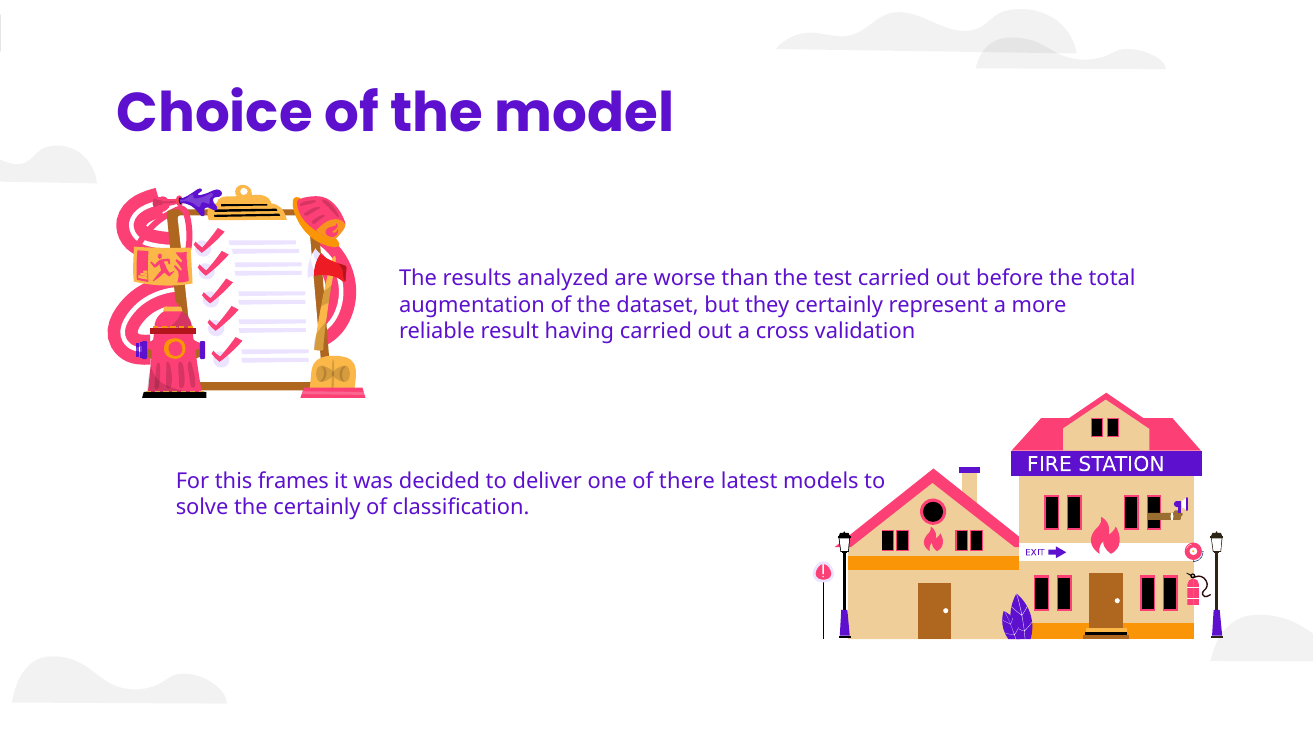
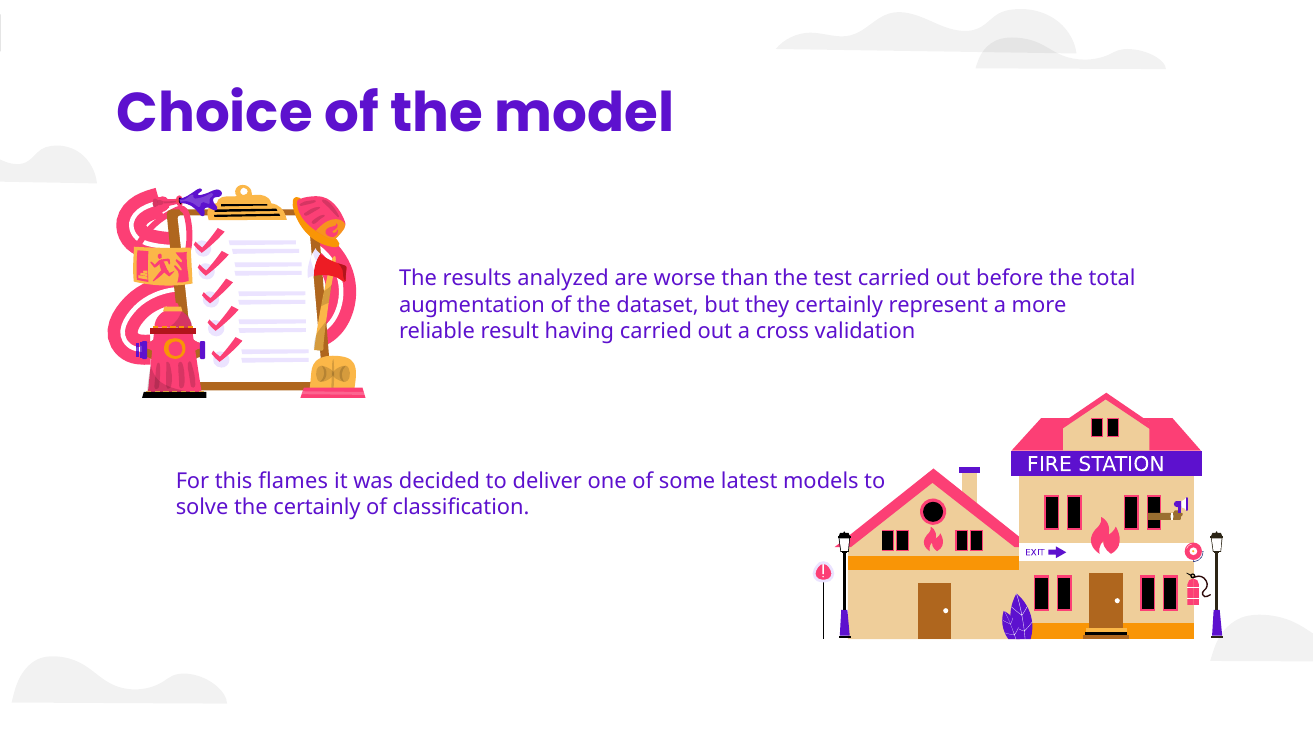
frames: frames -> flames
there: there -> some
